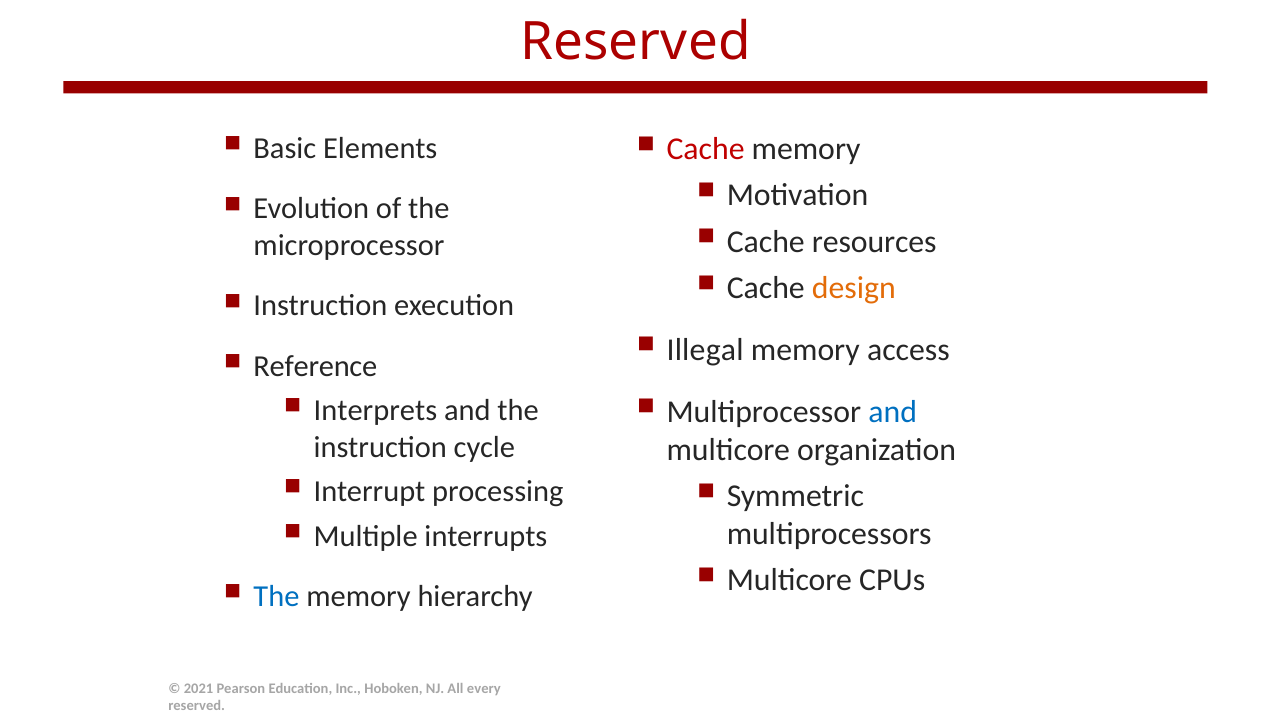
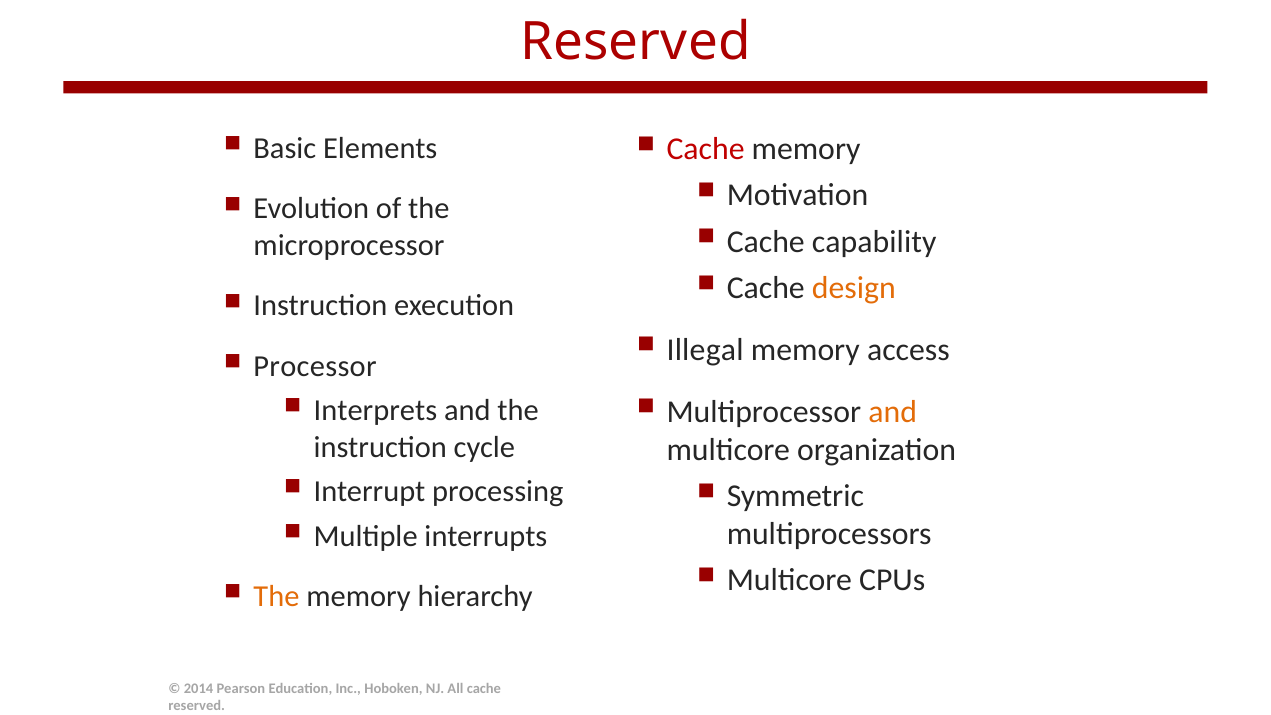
resources: resources -> capability
Reference: Reference -> Processor
and at (893, 412) colour: blue -> orange
The at (276, 596) colour: blue -> orange
2021: 2021 -> 2014
All every: every -> cache
